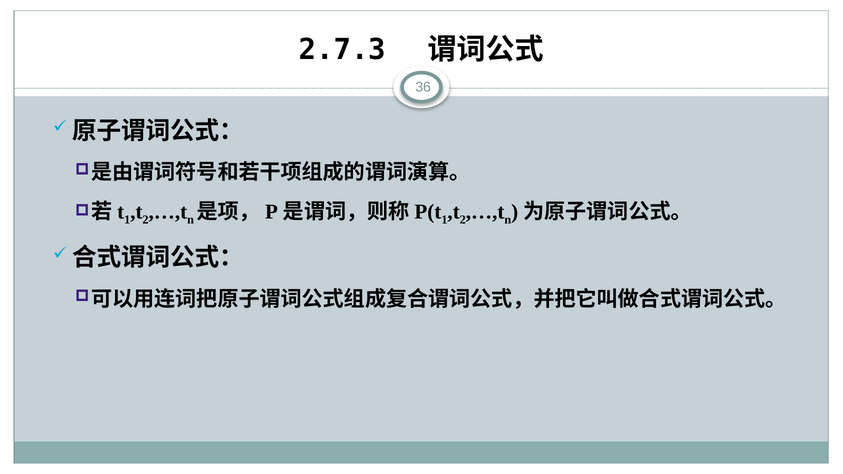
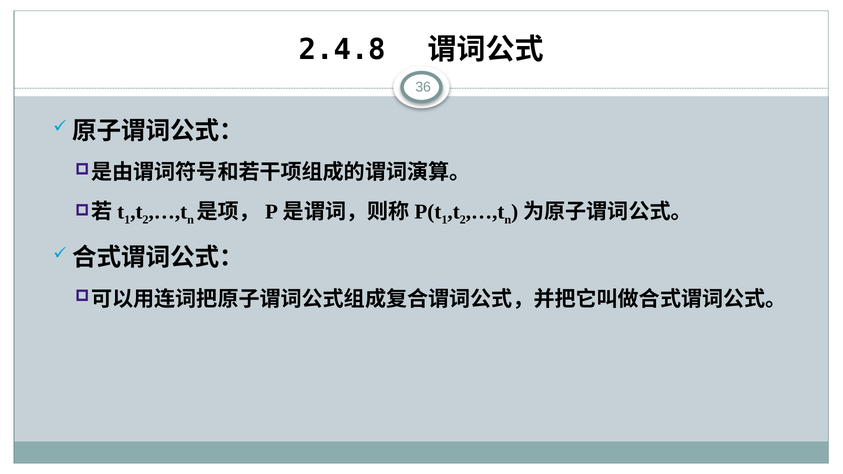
2.7.3: 2.7.3 -> 2.4.8
